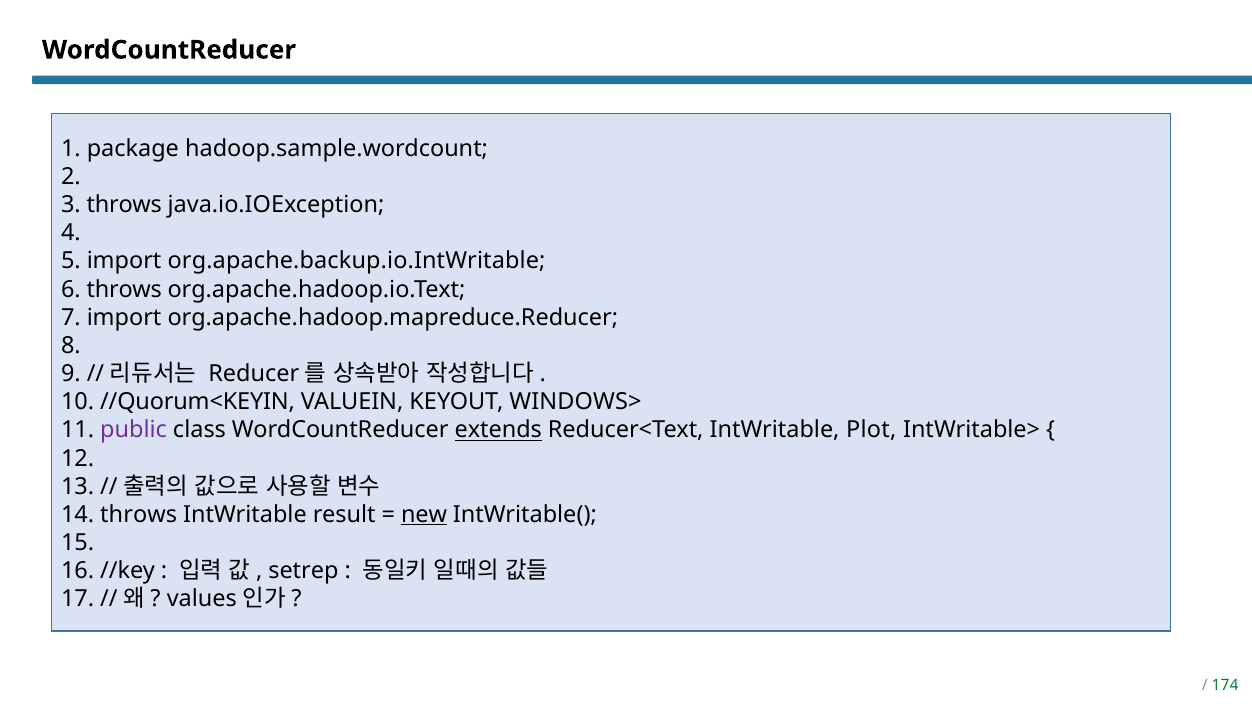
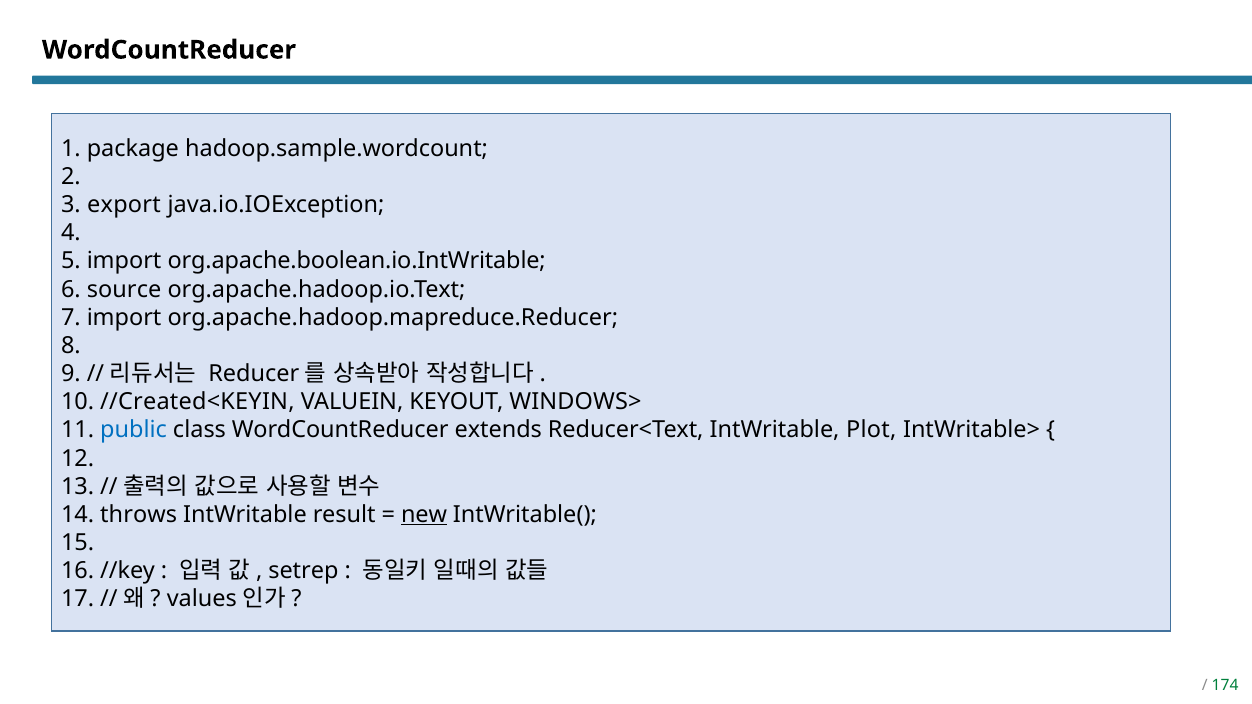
3 throws: throws -> export
org.apache.backup.io.IntWritable: org.apache.backup.io.IntWritable -> org.apache.boolean.io.IntWritable
6 throws: throws -> source
//Quorum<KEYIN: //Quorum<KEYIN -> //Created<KEYIN
public colour: purple -> blue
extends underline: present -> none
